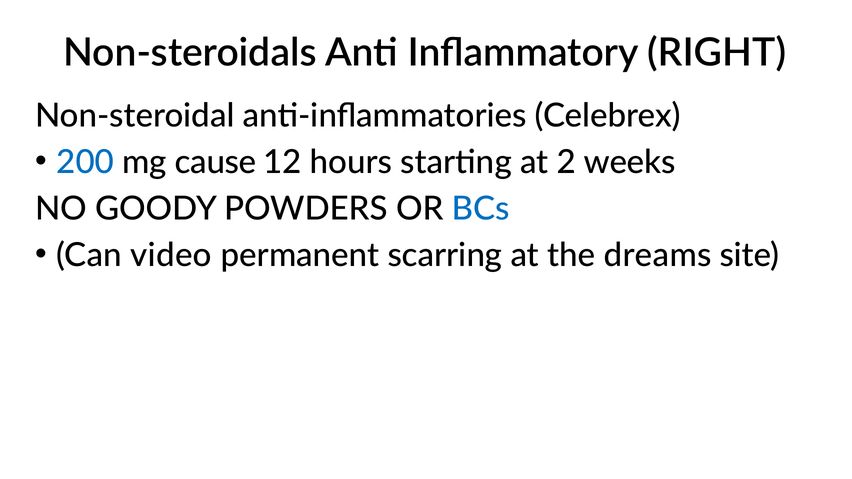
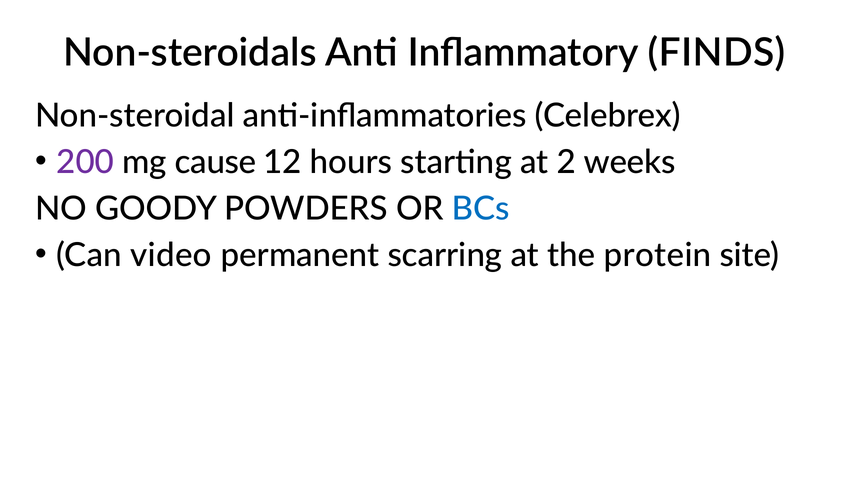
RIGHT: RIGHT -> FINDS
200 colour: blue -> purple
dreams: dreams -> protein
